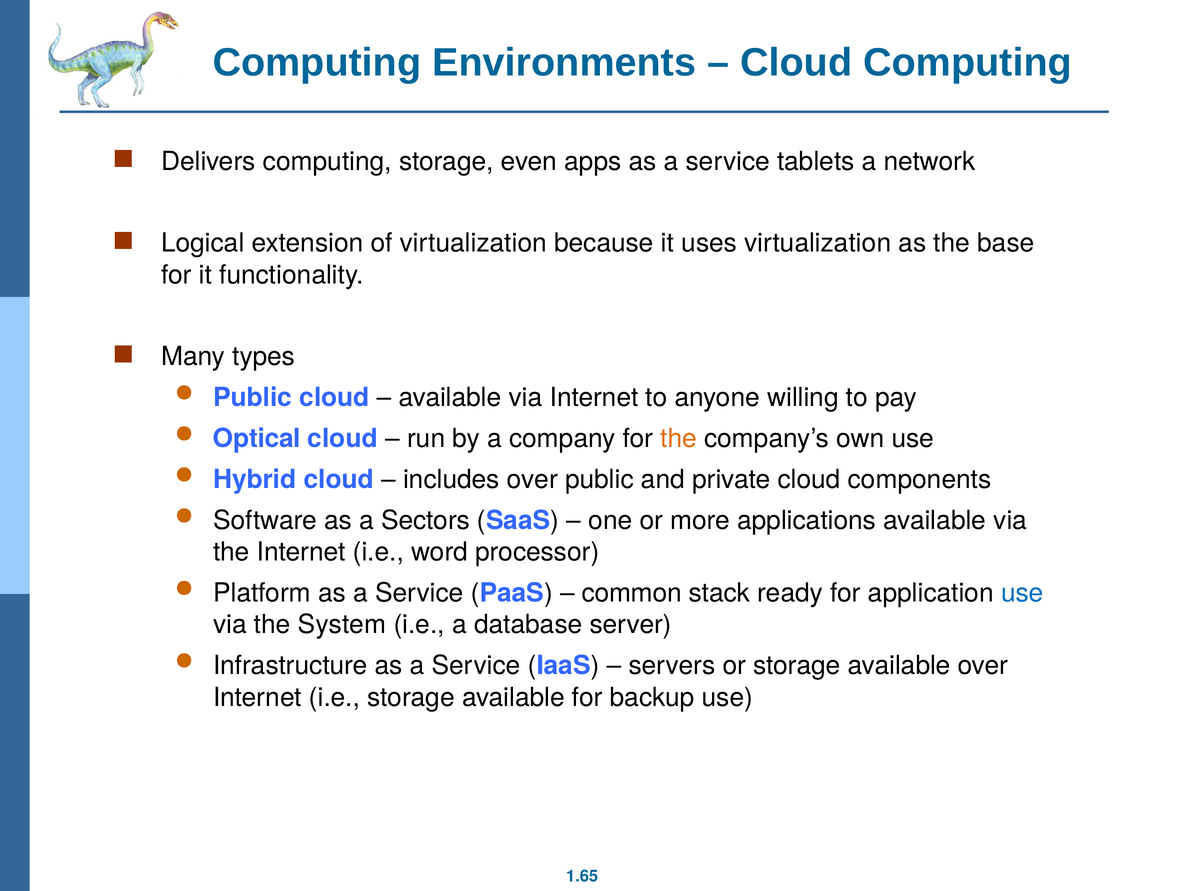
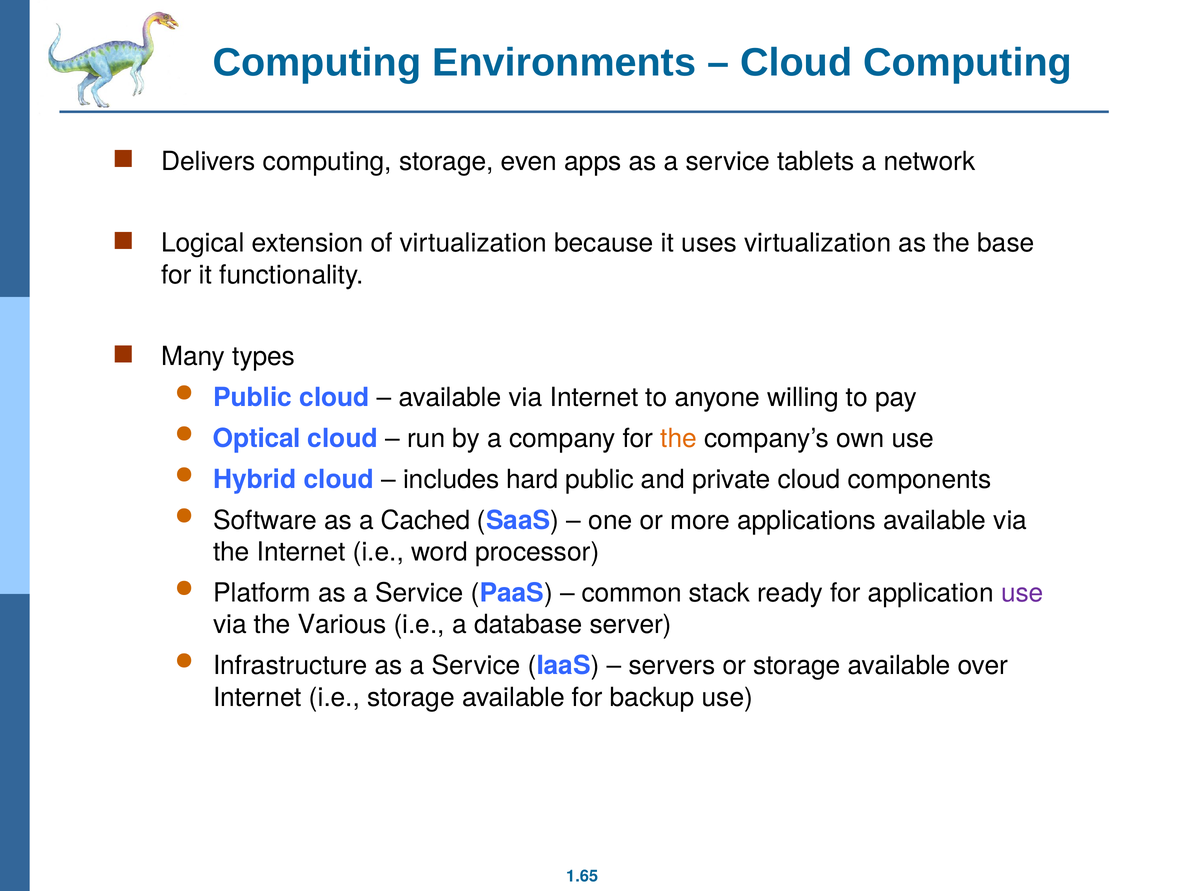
includes over: over -> hard
Sectors: Sectors -> Cached
use at (1022, 593) colour: blue -> purple
System: System -> Various
